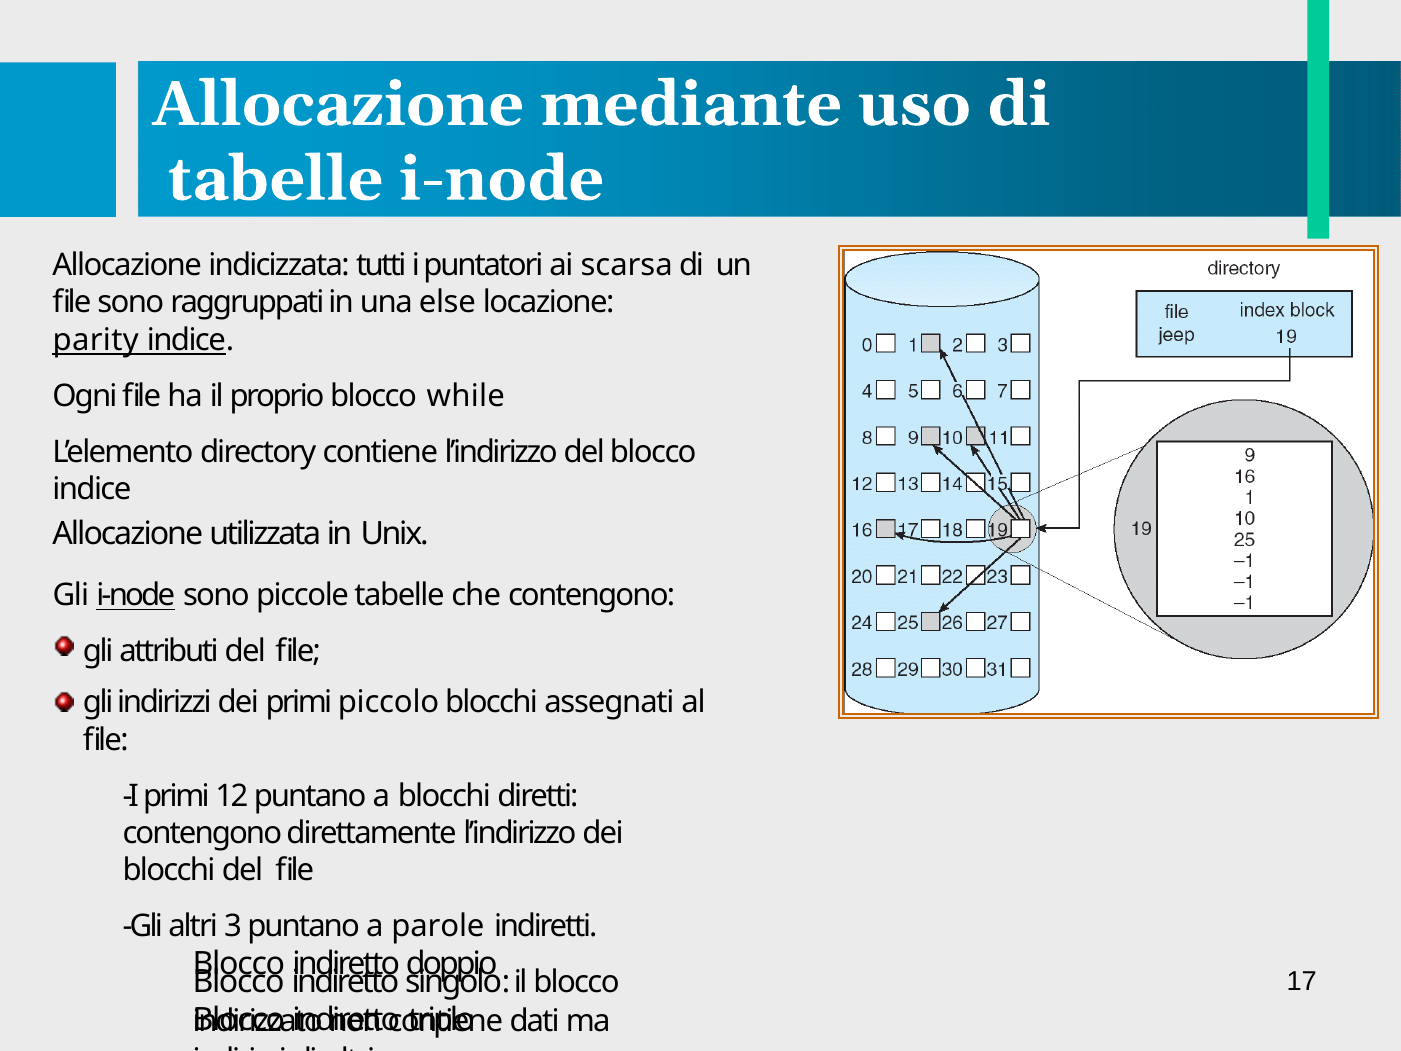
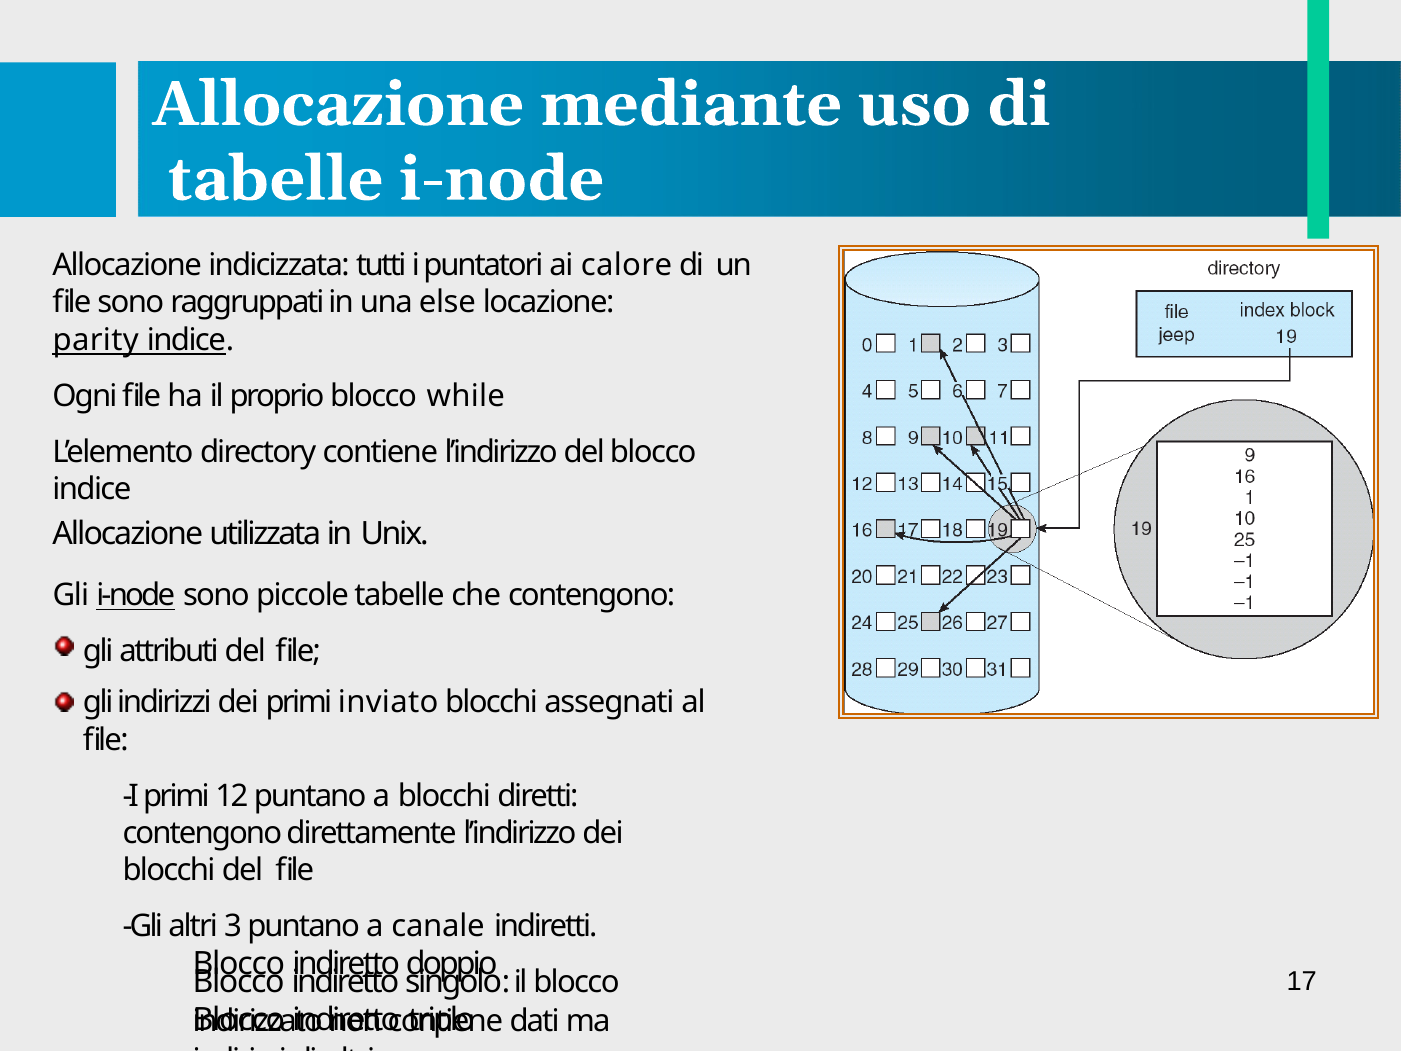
scarsa: scarsa -> calore
piccolo: piccolo -> inviato
parole: parole -> canale
